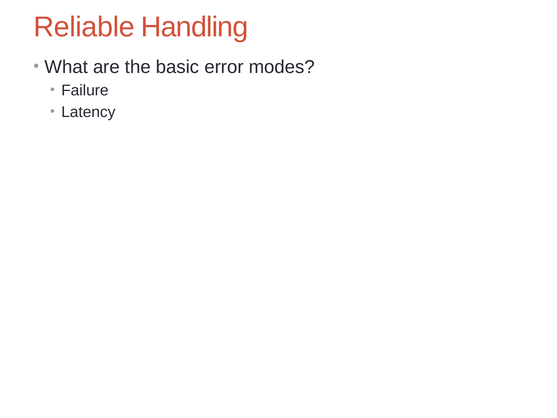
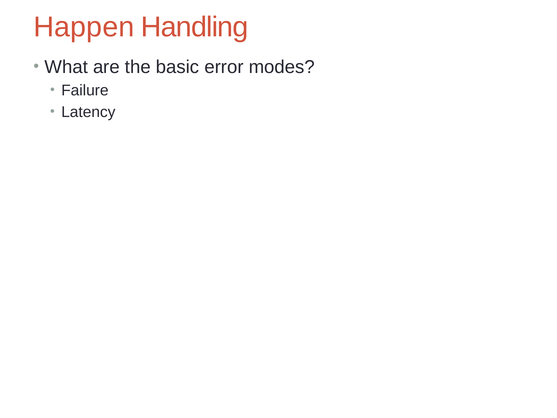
Reliable: Reliable -> Happen
